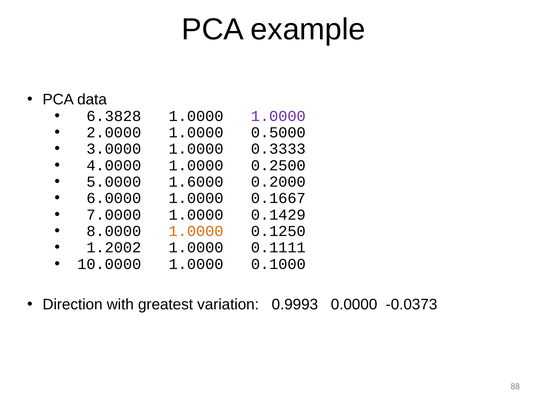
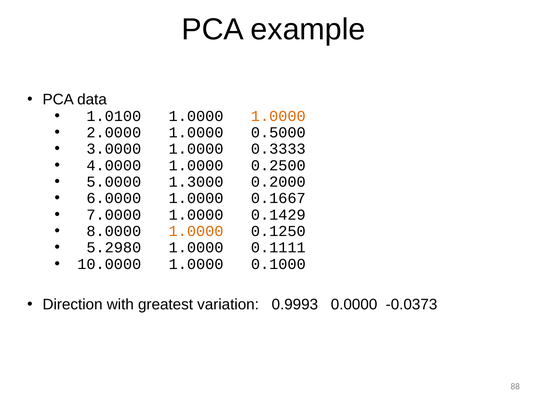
6.3828: 6.3828 -> 1.0100
1.0000 at (278, 116) colour: purple -> orange
1.6000: 1.6000 -> 1.3000
1.2002: 1.2002 -> 5.2980
